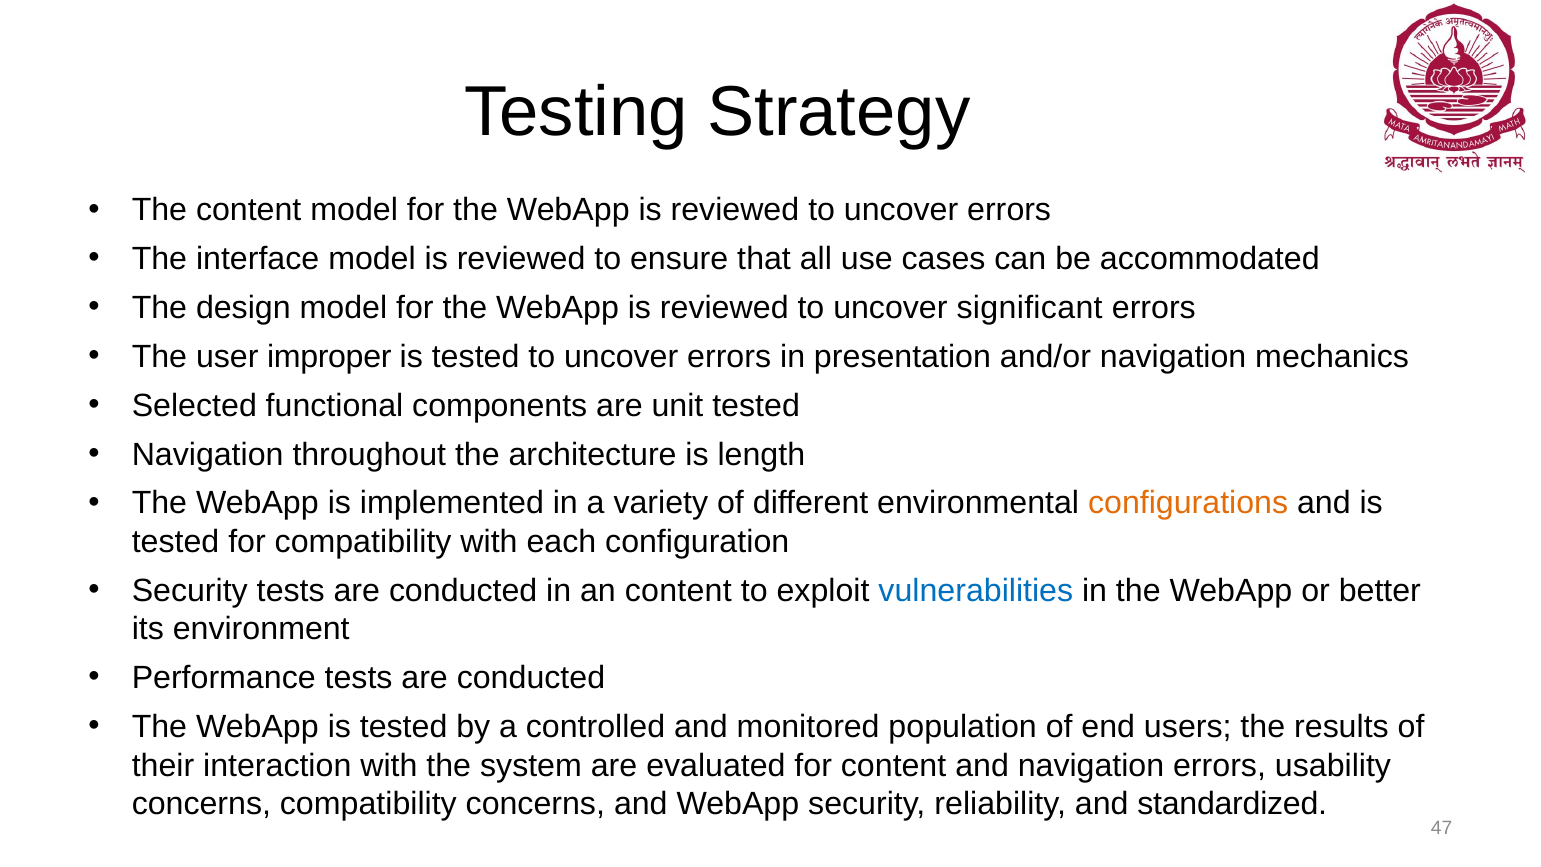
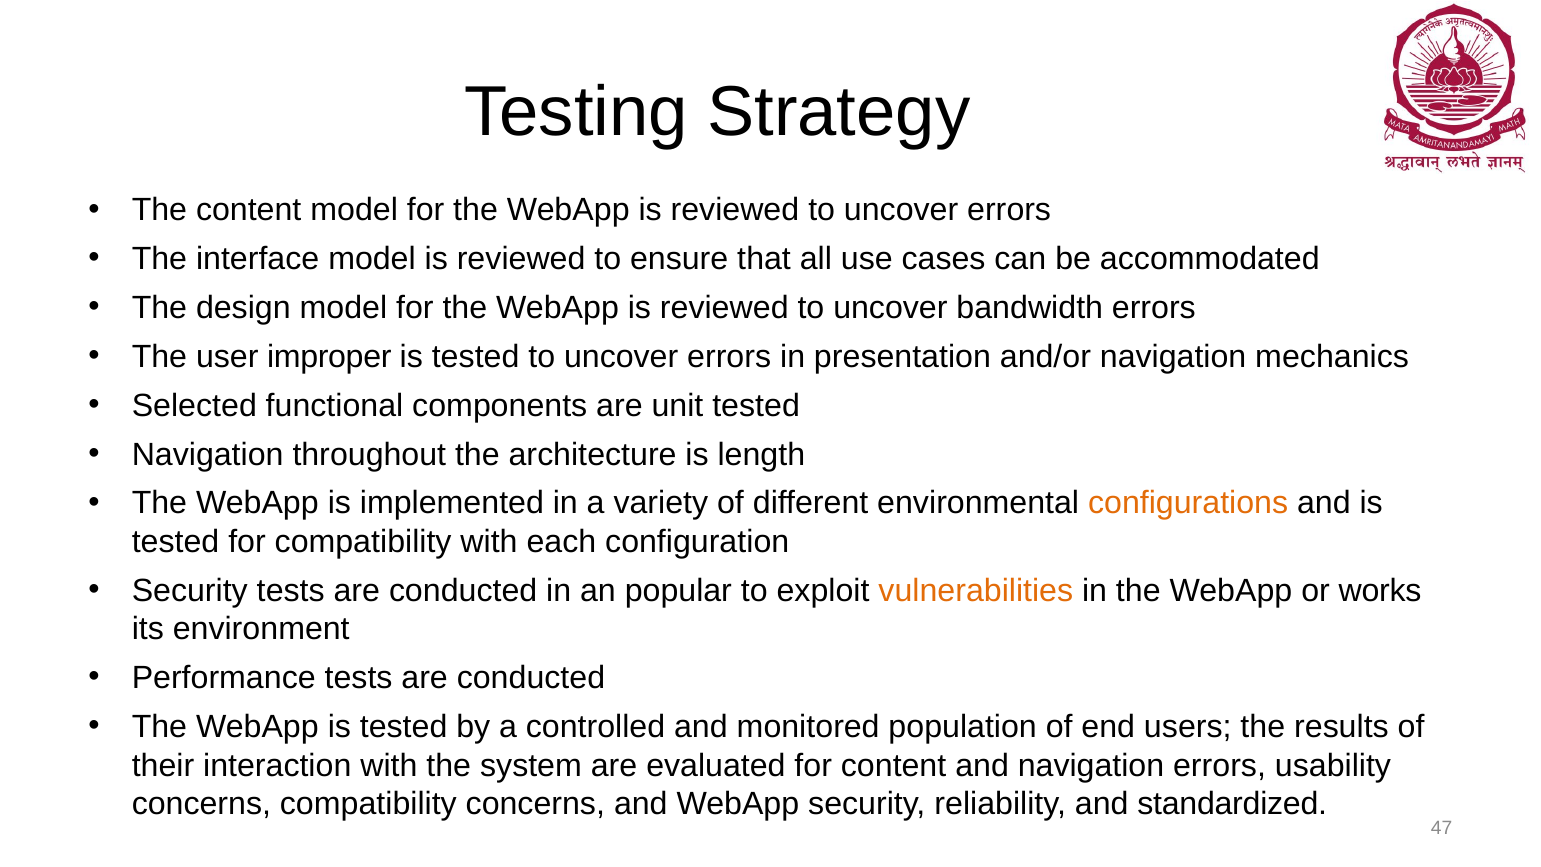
significant: significant -> bandwidth
an content: content -> popular
vulnerabilities colour: blue -> orange
better: better -> works
